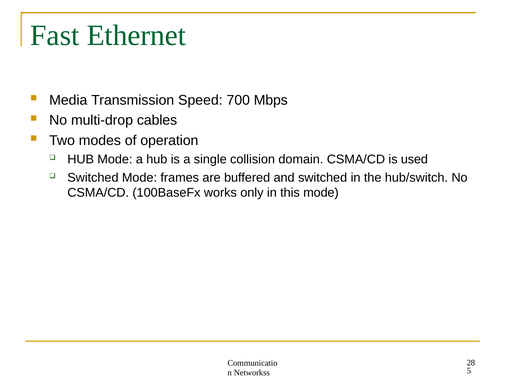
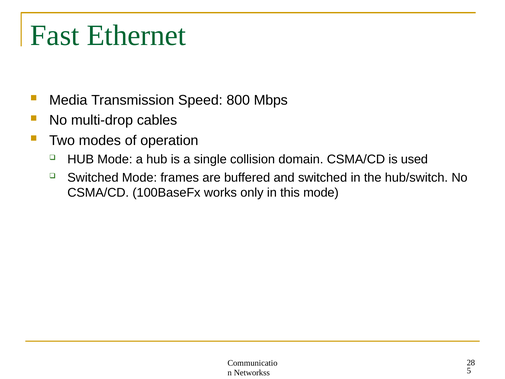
700: 700 -> 800
